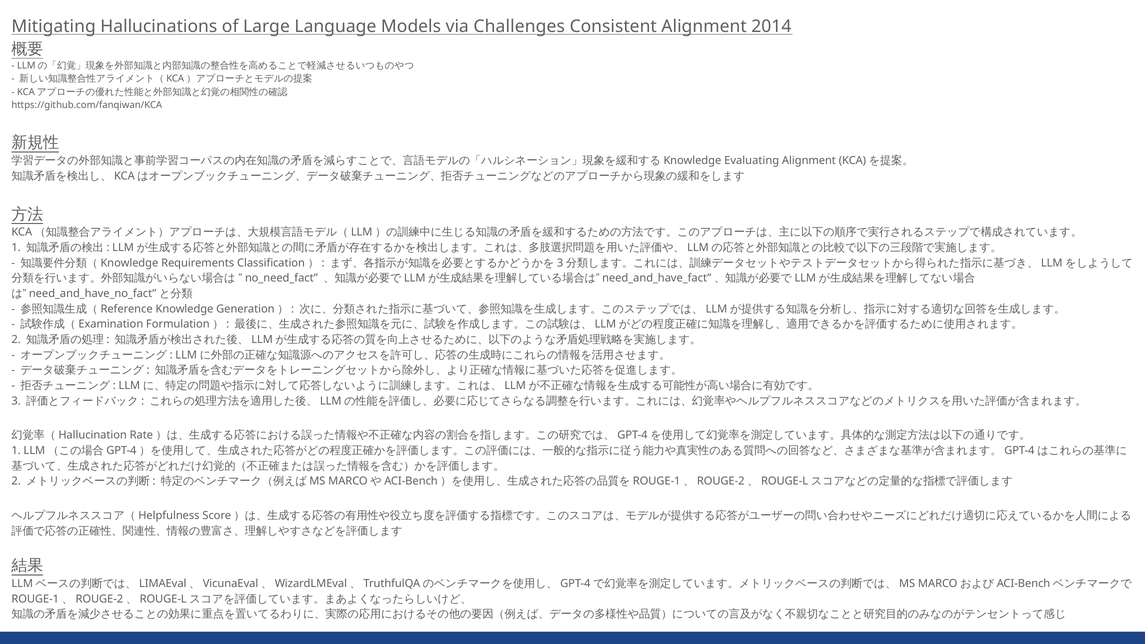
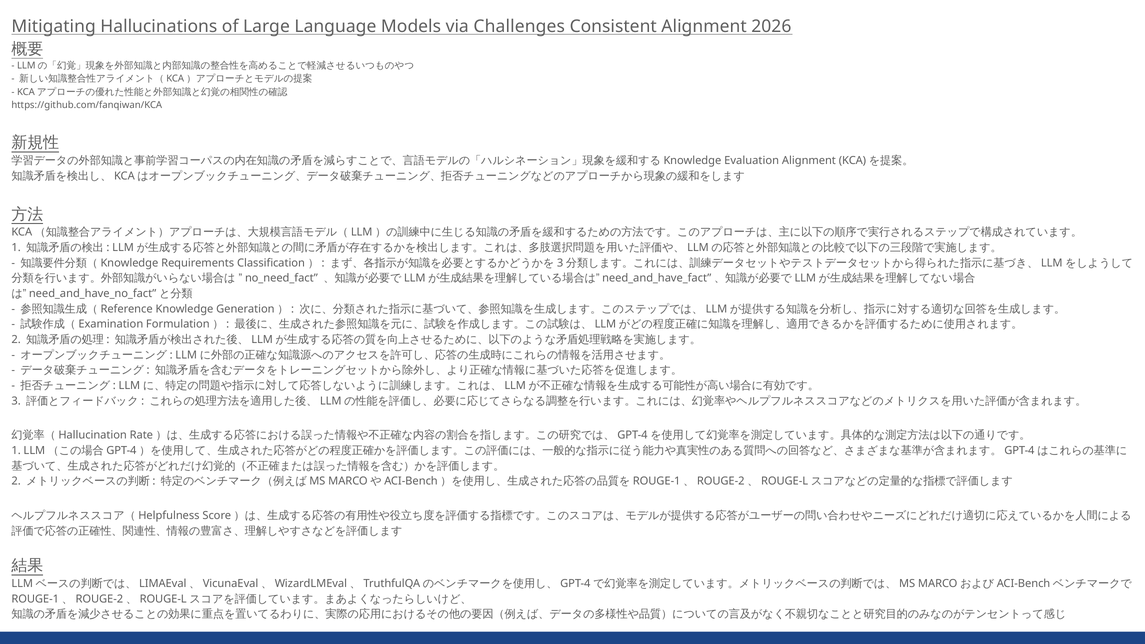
2014: 2014 -> 2026
Evaluating: Evaluating -> Evaluation
